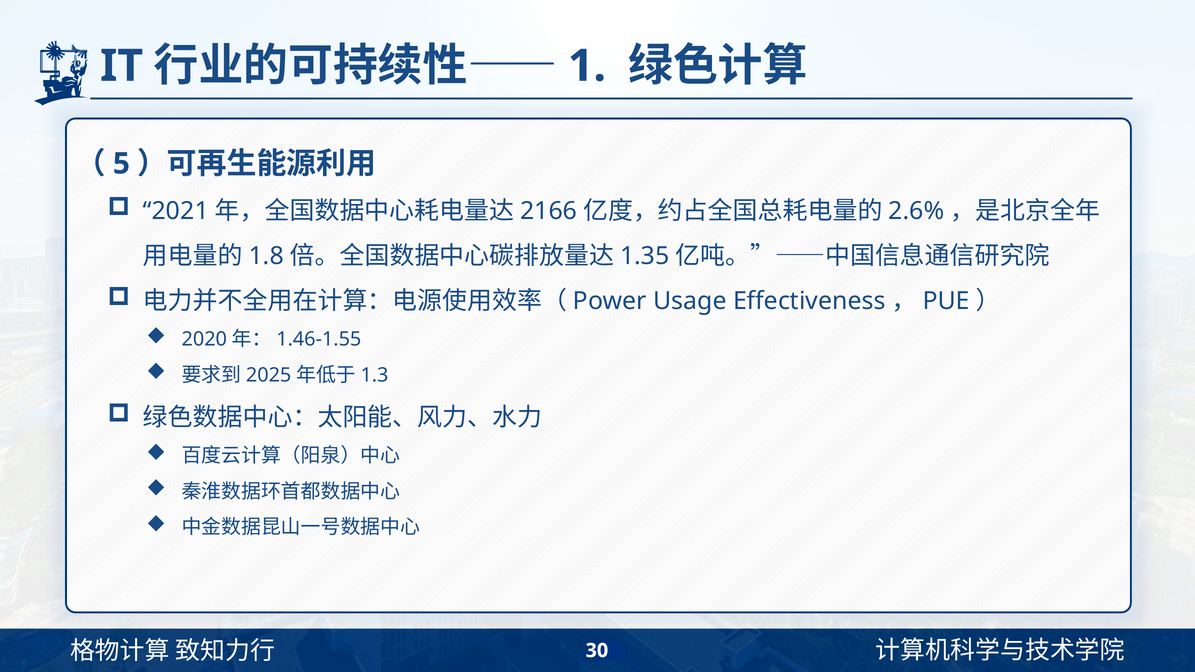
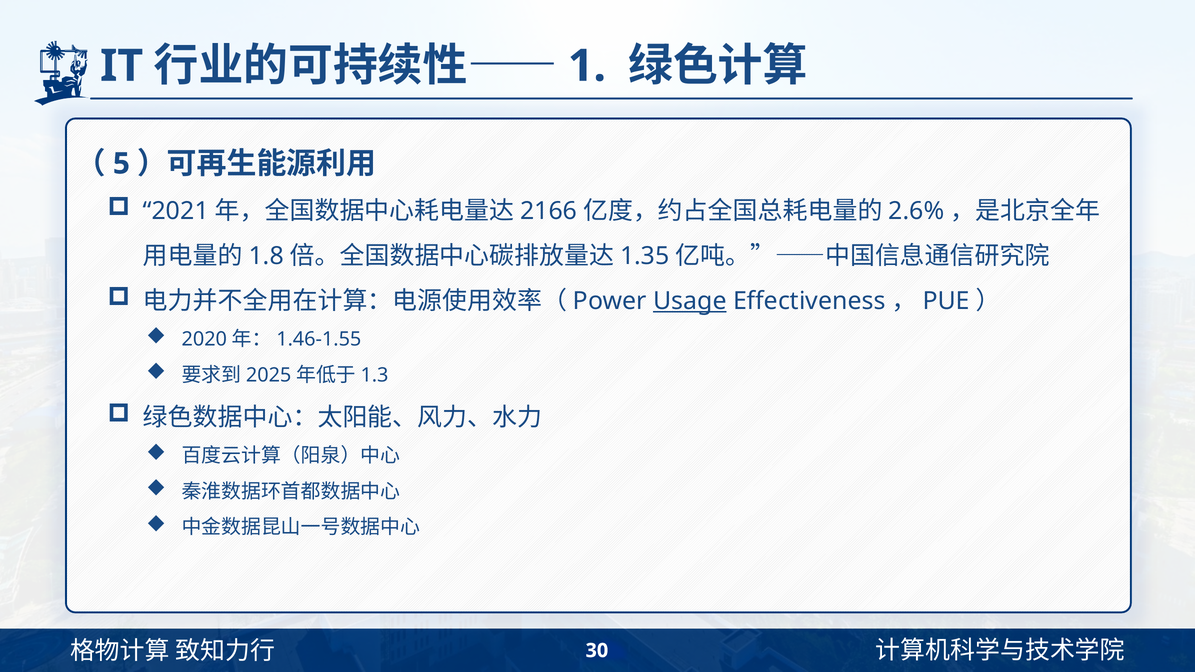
Usage underline: none -> present
